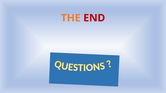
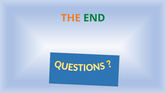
END colour: red -> green
